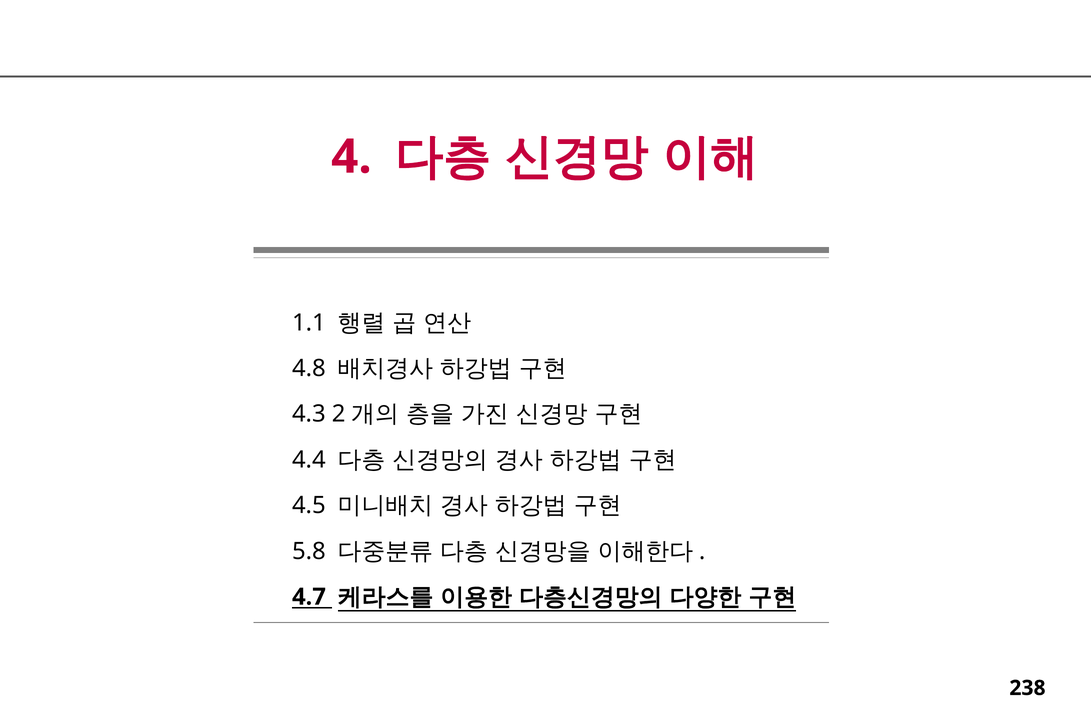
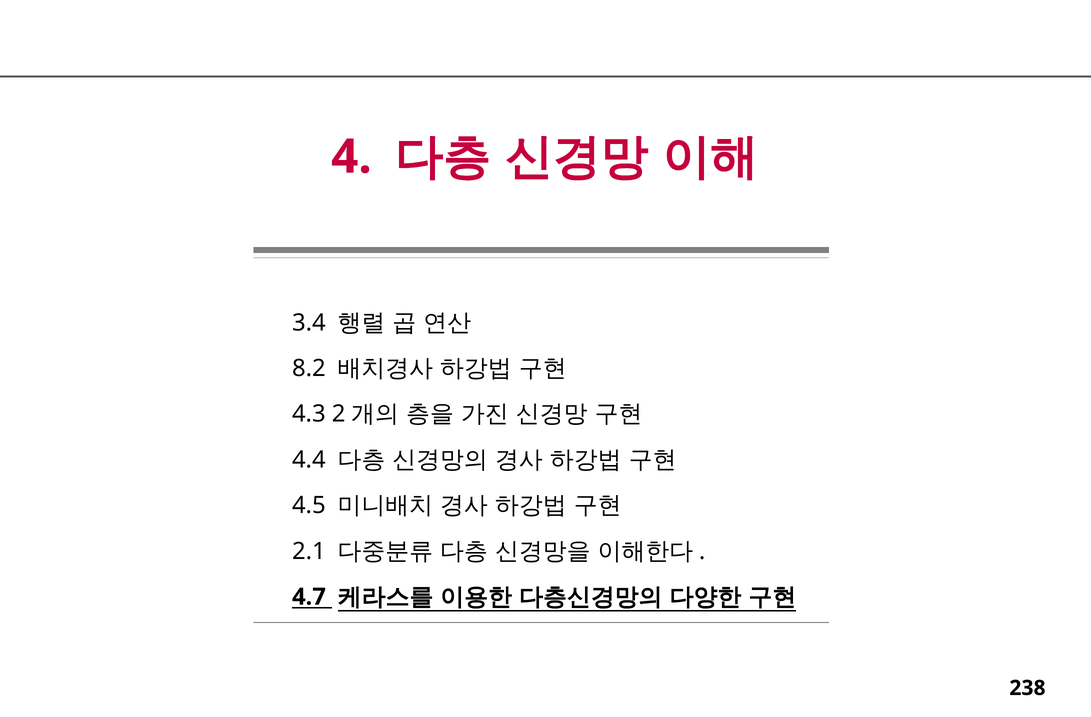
1.1: 1.1 -> 3.4
4.8: 4.8 -> 8.2
5.8: 5.8 -> 2.1
